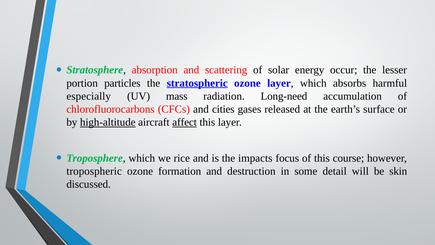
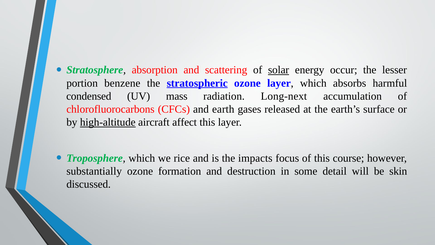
solar underline: none -> present
particles: particles -> benzene
especially: especially -> condensed
Long-need: Long-need -> Long-next
cities: cities -> earth
affect underline: present -> none
tropospheric: tropospheric -> substantially
